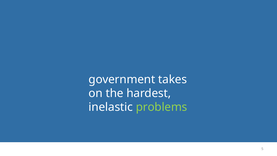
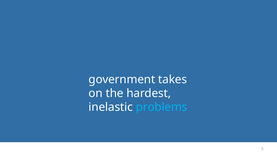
problems colour: light green -> light blue
